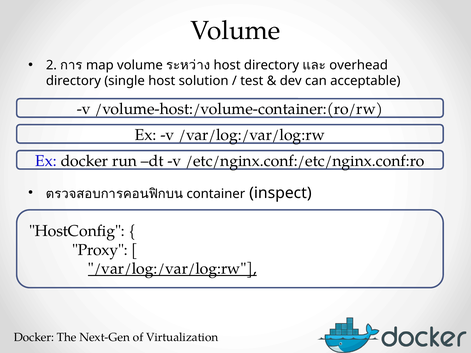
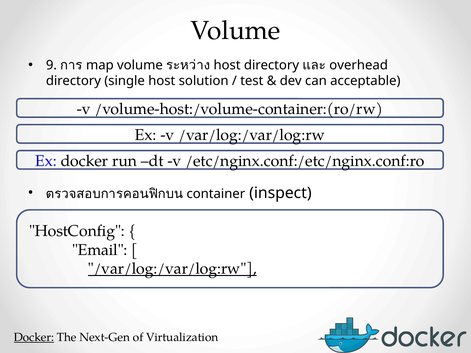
2: 2 -> 9
Proxy: Proxy -> Email
Docker at (34, 338) underline: none -> present
